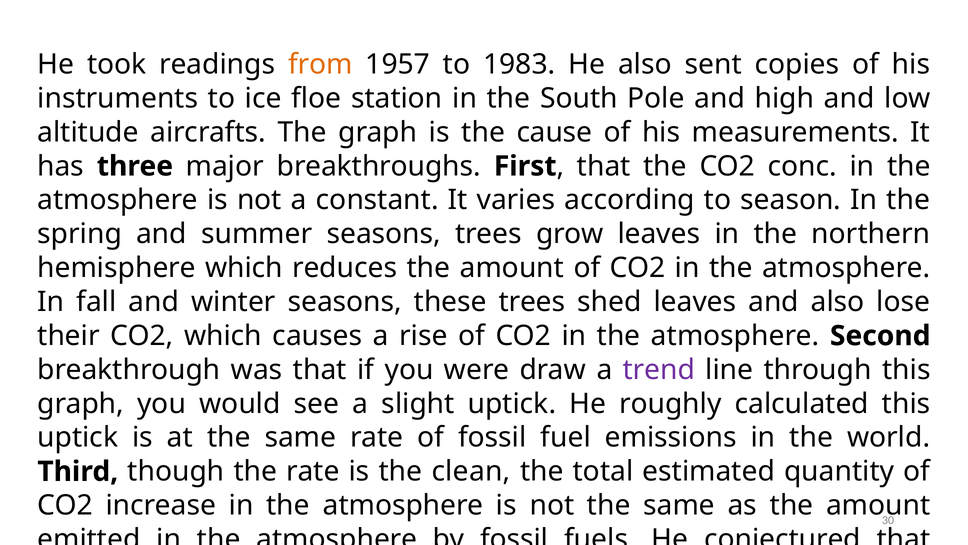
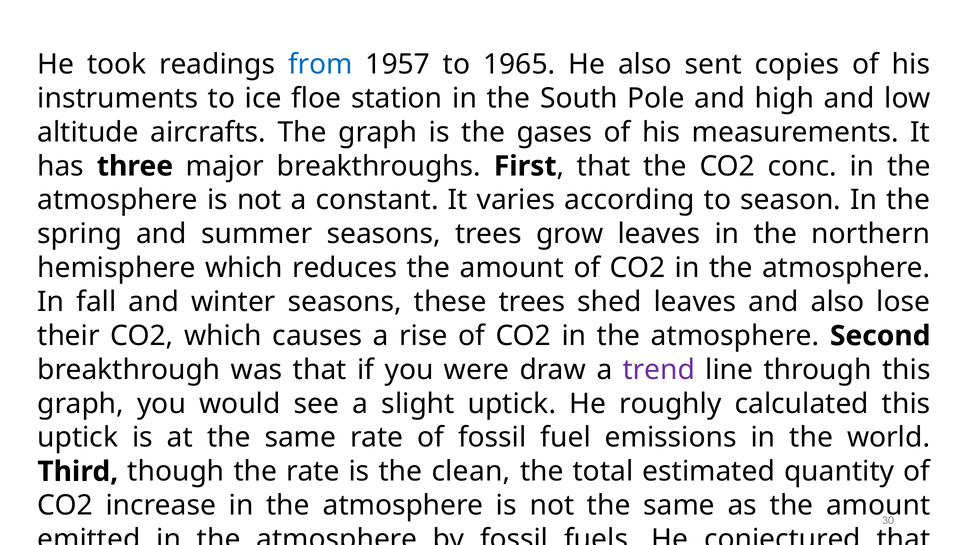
from colour: orange -> blue
1983: 1983 -> 1965
cause: cause -> gases
